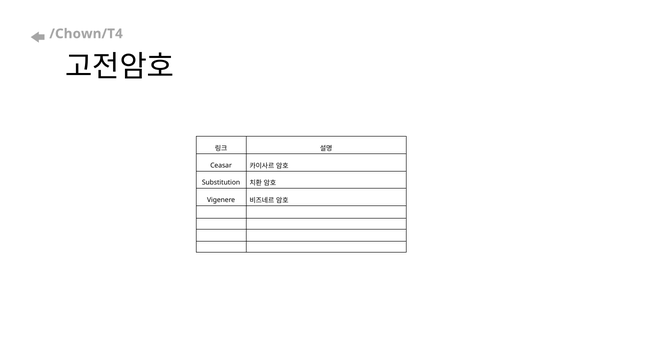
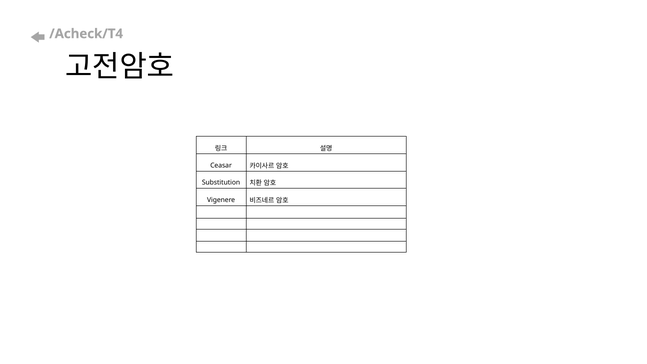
/Chown/T4: /Chown/T4 -> /Acheck/T4
